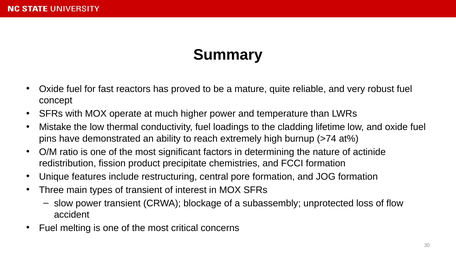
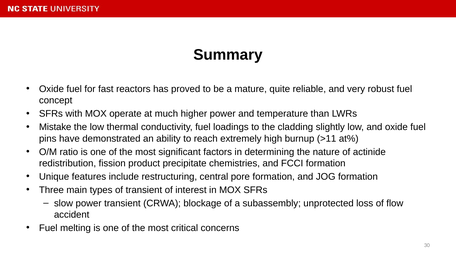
lifetime: lifetime -> slightly
>74: >74 -> >11
